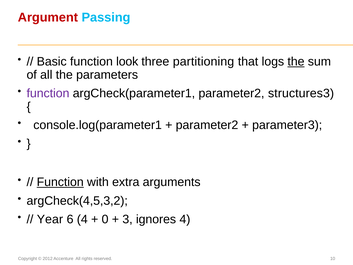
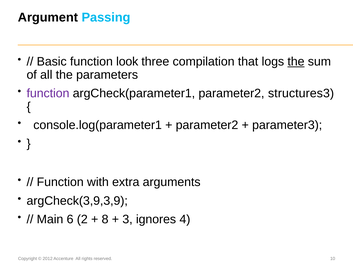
Argument colour: red -> black
partitioning: partitioning -> compilation
Function at (60, 182) underline: present -> none
argCheck(4,5,3,2: argCheck(4,5,3,2 -> argCheck(3,9,3,9
Year: Year -> Main
6 4: 4 -> 2
0: 0 -> 8
